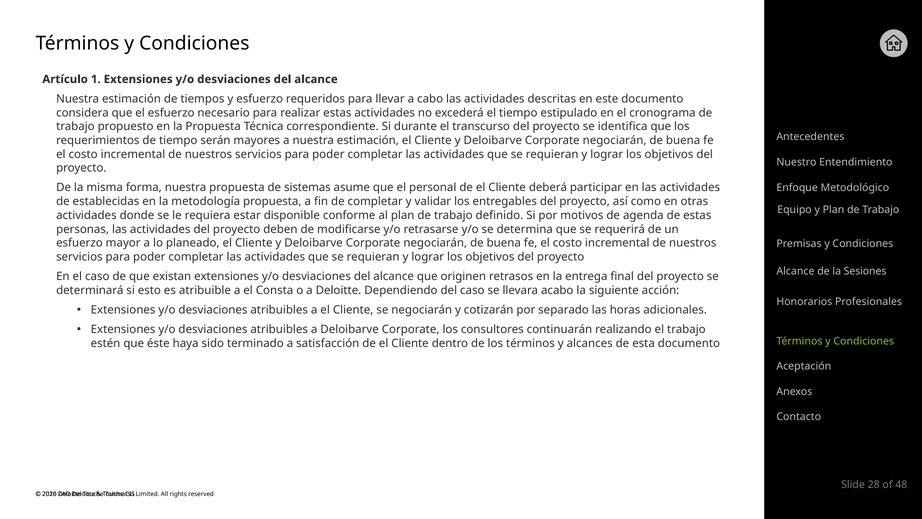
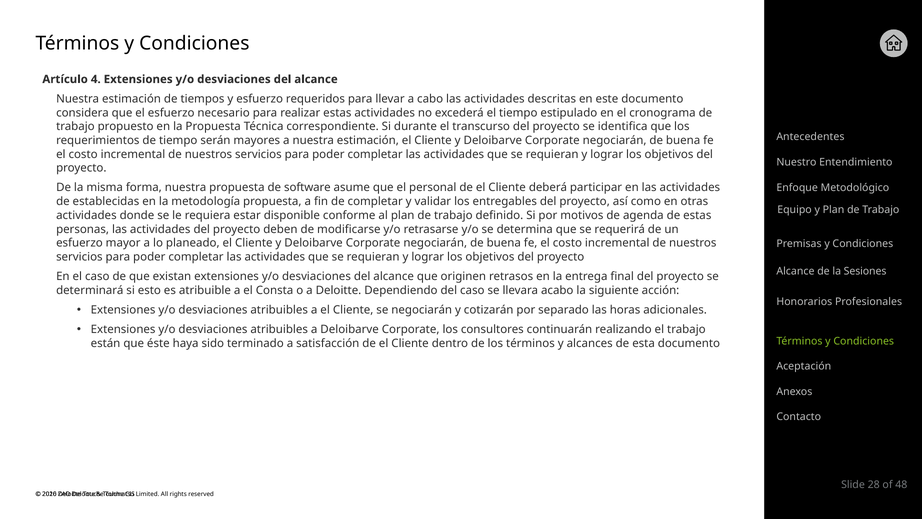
1: 1 -> 4
sistemas: sistemas -> software
estén: estén -> están
